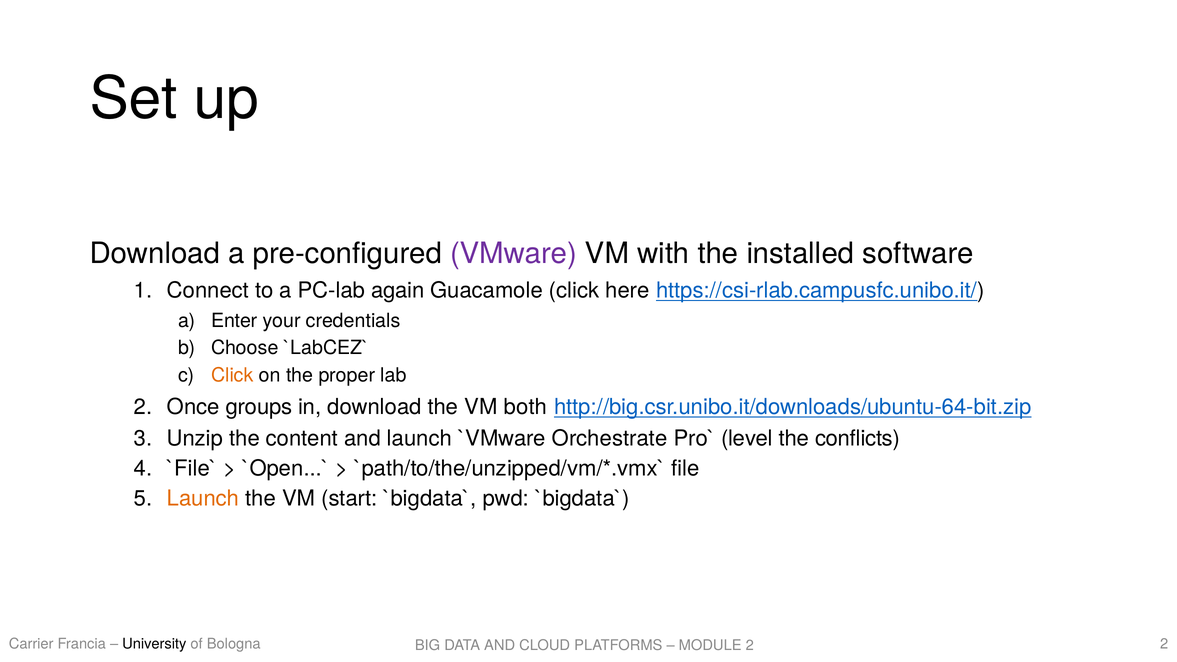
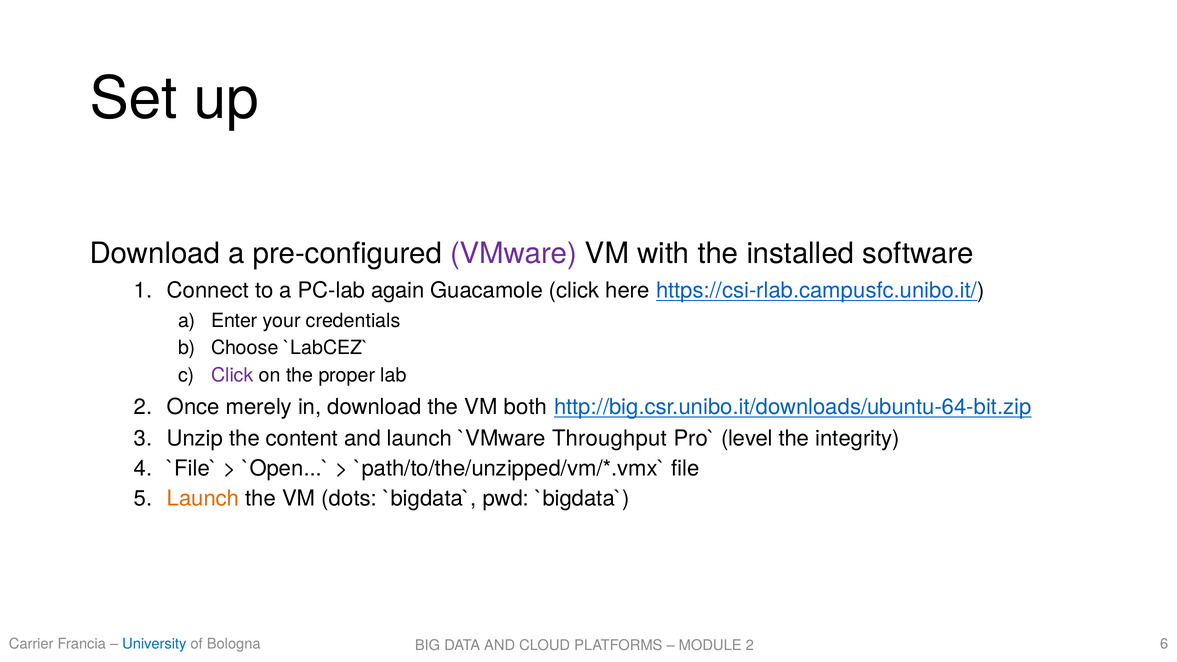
Click at (232, 375) colour: orange -> purple
groups: groups -> merely
Orchestrate: Orchestrate -> Throughput
conflicts: conflicts -> integrity
start: start -> dots
University colour: black -> blue
Bologna 2: 2 -> 6
